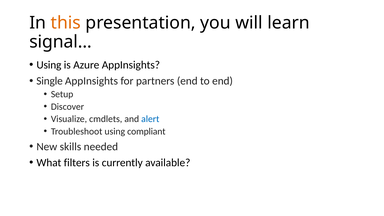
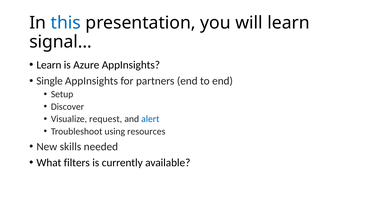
this colour: orange -> blue
Using at (49, 65): Using -> Learn
cmdlets: cmdlets -> request
compliant: compliant -> resources
